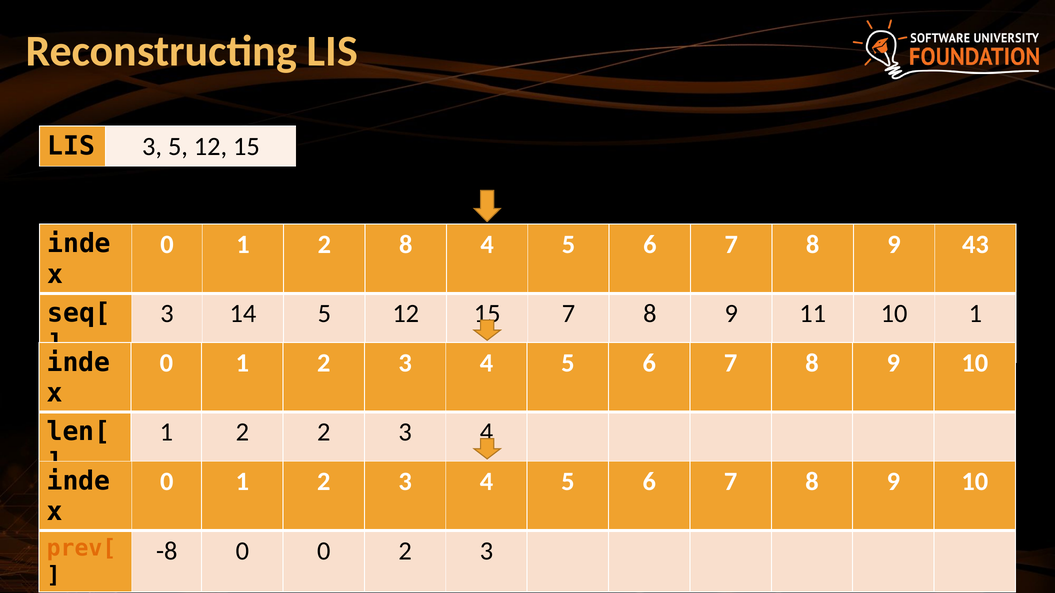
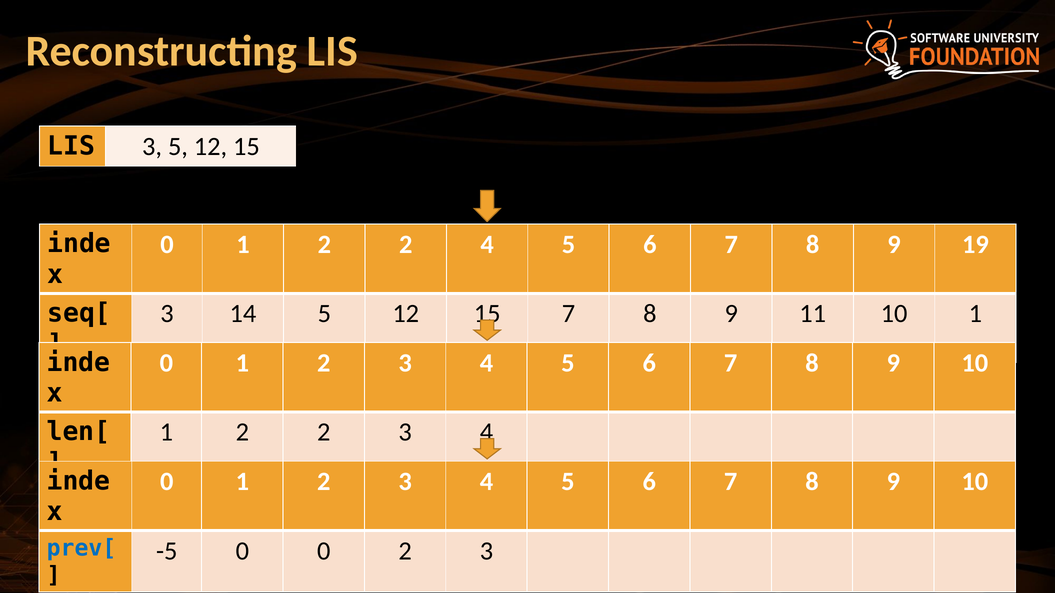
0 1 2 8: 8 -> 2
43: 43 -> 19
prev[ colour: orange -> blue
-8: -8 -> -5
